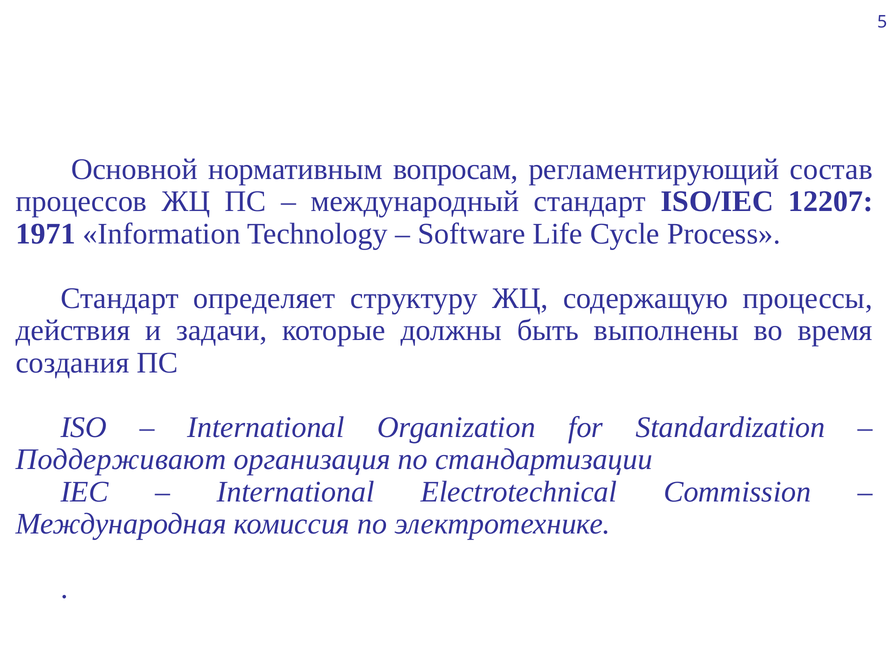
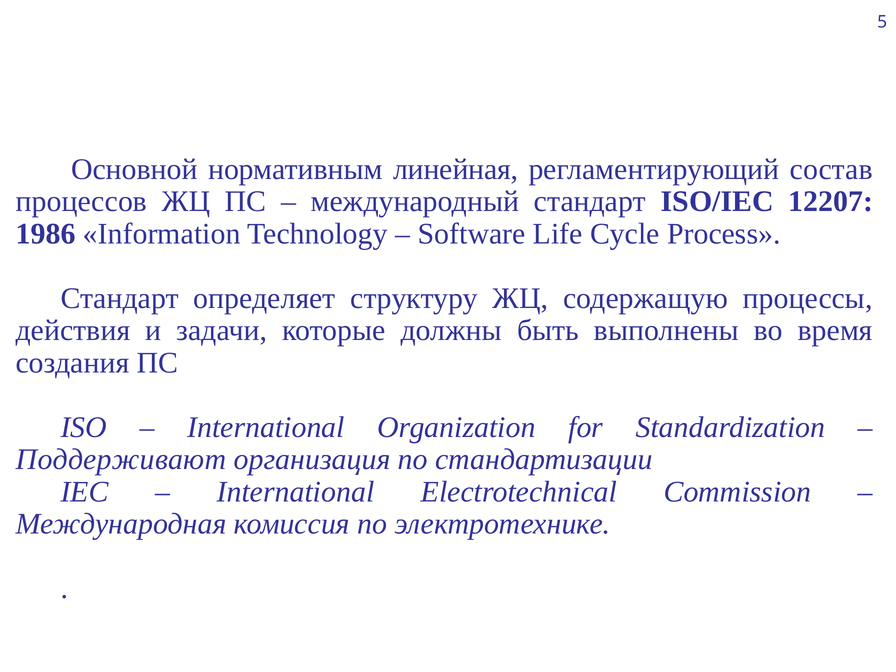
вопросам: вопросам -> линейная
1971: 1971 -> 1986
